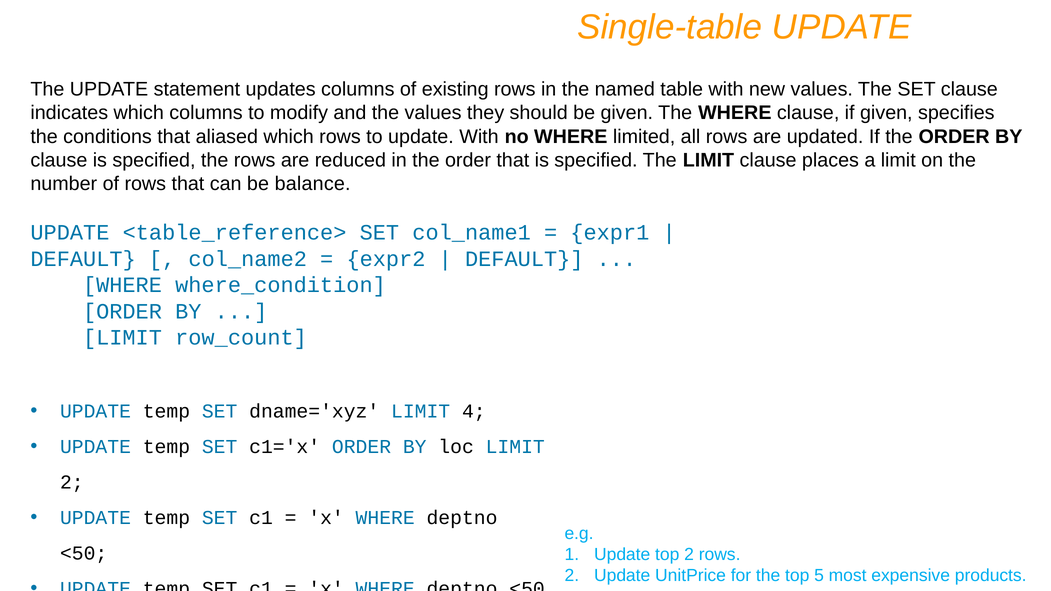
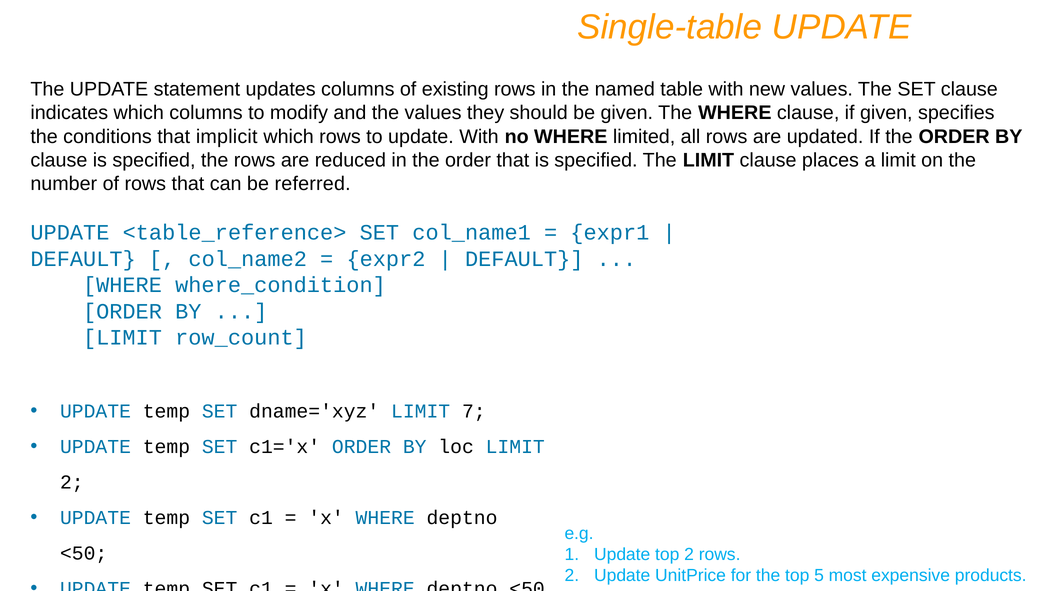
aliased: aliased -> implicit
balance: balance -> referred
4: 4 -> 7
